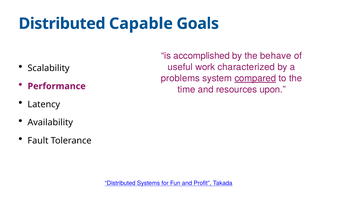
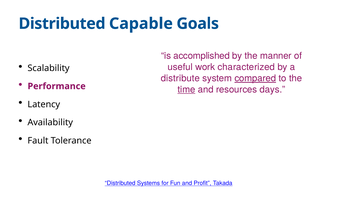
behave: behave -> manner
problems: problems -> distribute
time underline: none -> present
upon: upon -> days
